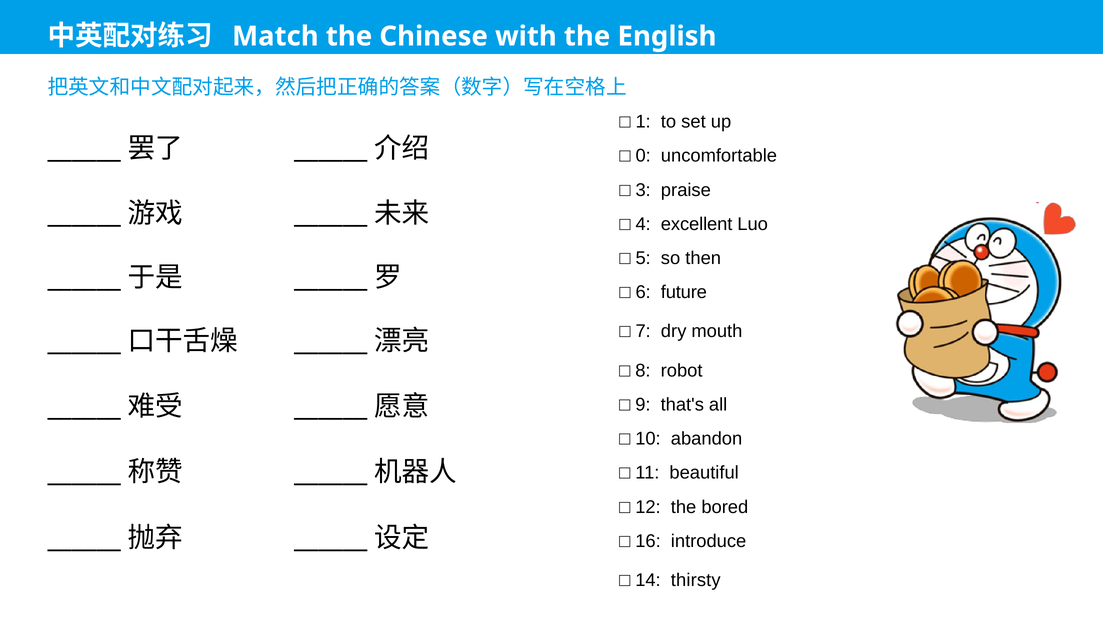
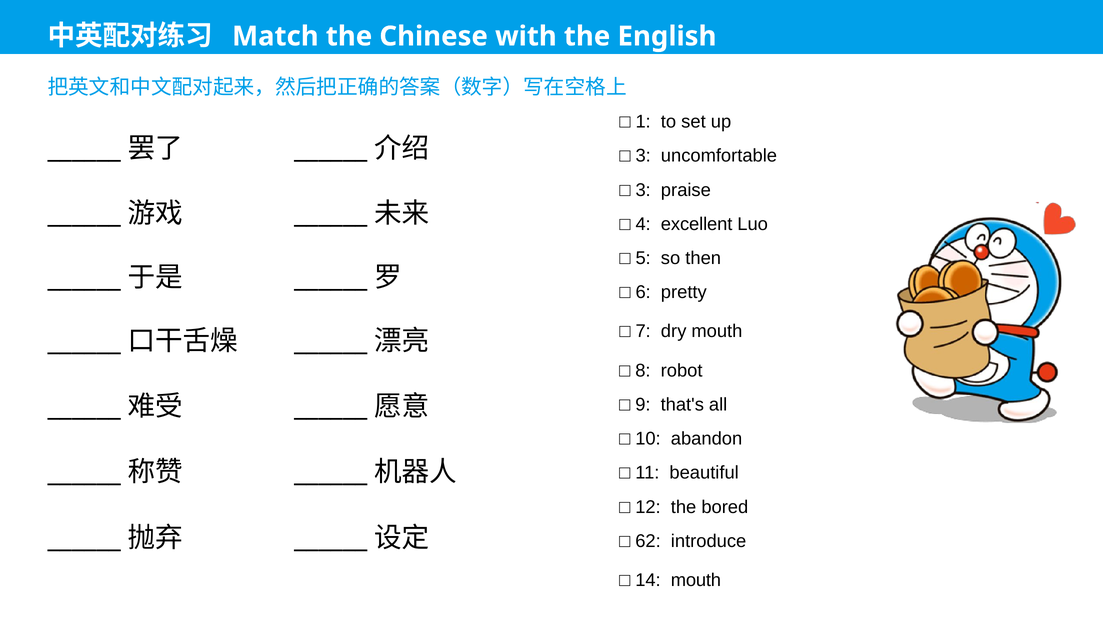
0 at (643, 156): 0 -> 3
future: future -> pretty
16: 16 -> 62
14 thirsty: thirsty -> mouth
